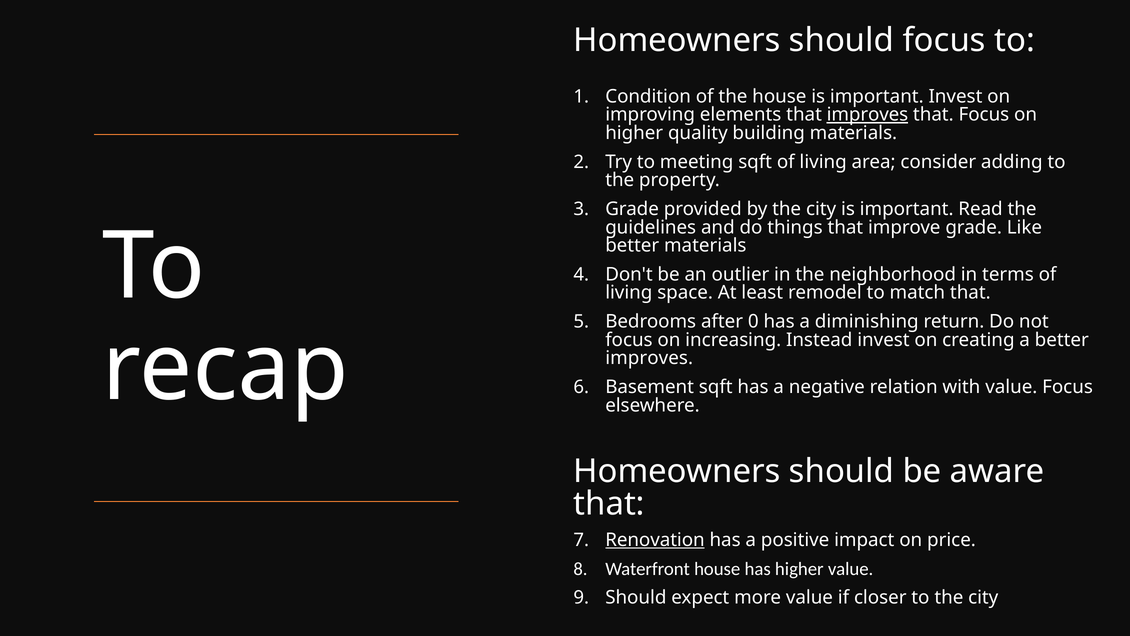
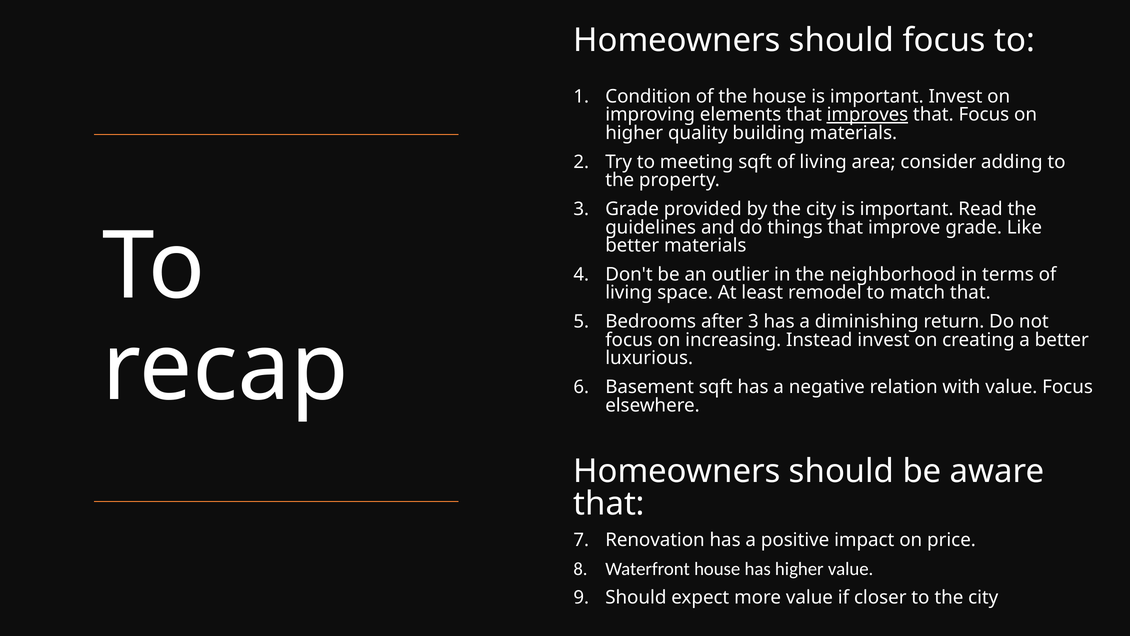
after 0: 0 -> 3
improves at (649, 358): improves -> luxurious
Renovation underline: present -> none
